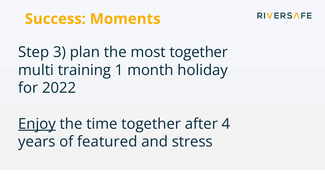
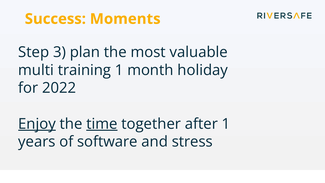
most together: together -> valuable
time underline: none -> present
after 4: 4 -> 1
featured: featured -> software
